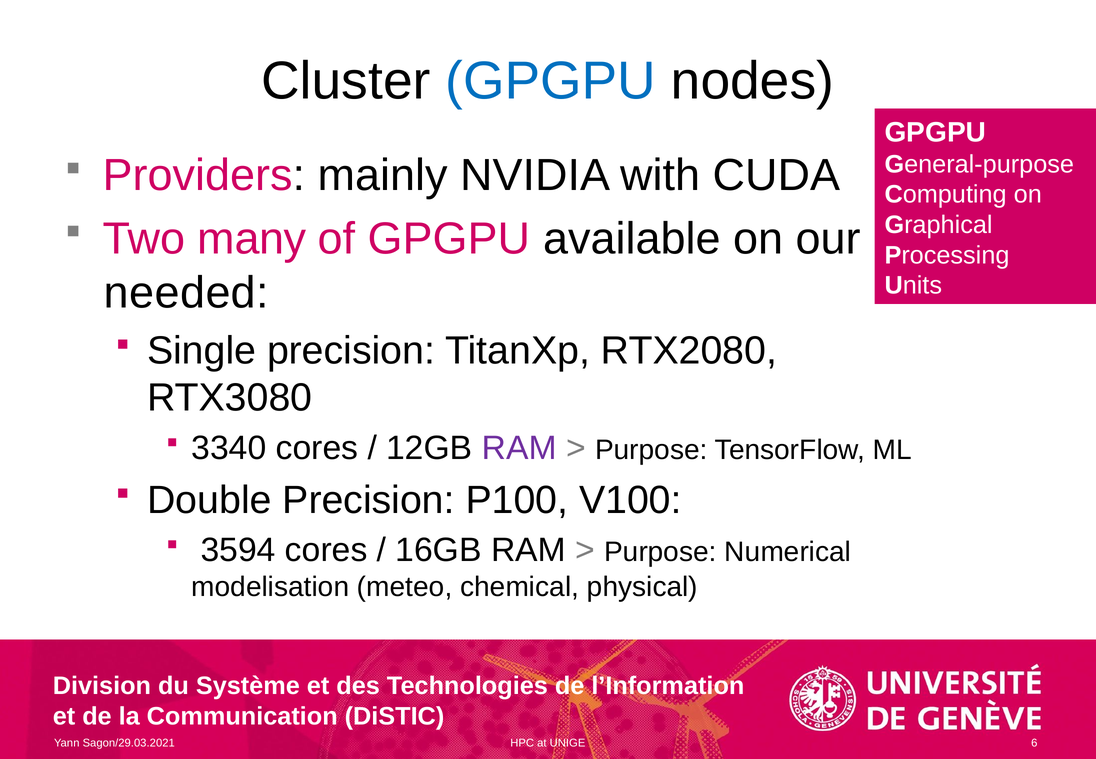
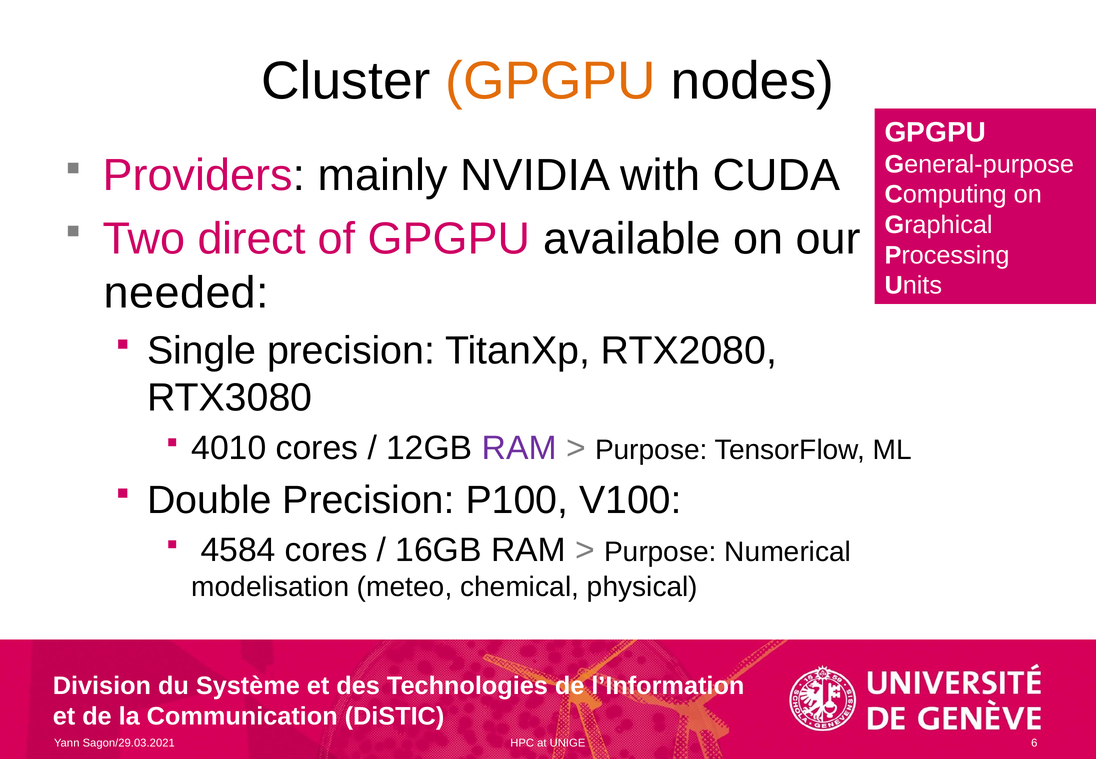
GPGPU at (551, 81) colour: blue -> orange
many: many -> direct
3340: 3340 -> 4010
3594: 3594 -> 4584
